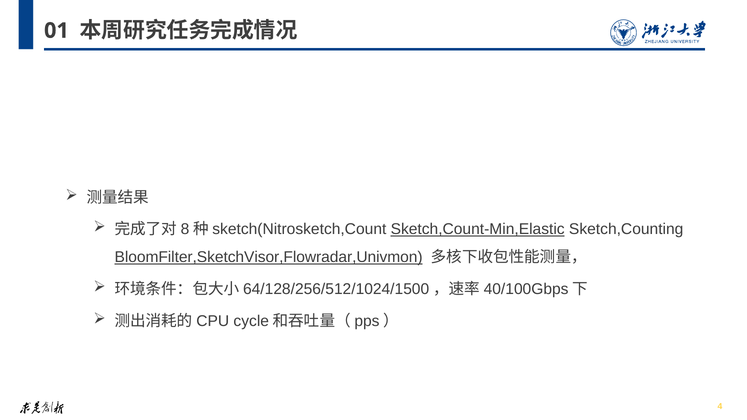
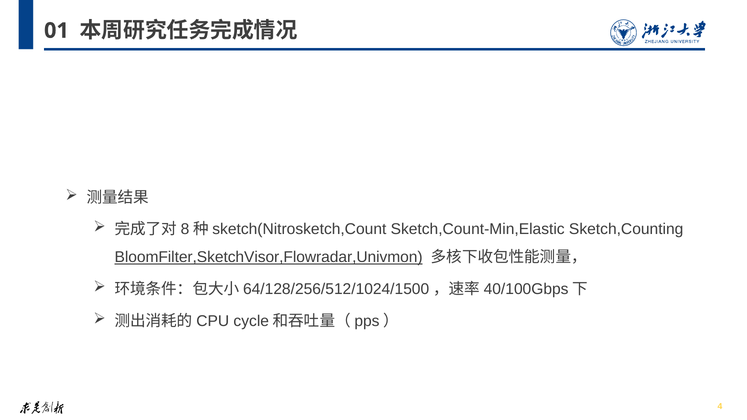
Sketch,Count-Min,Elastic underline: present -> none
